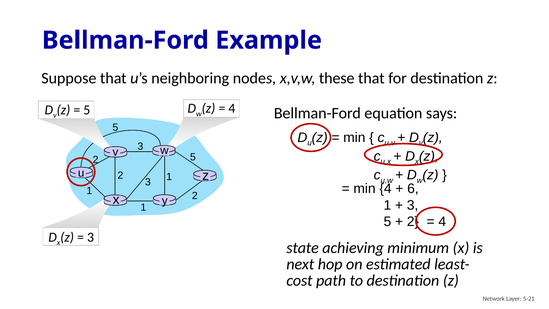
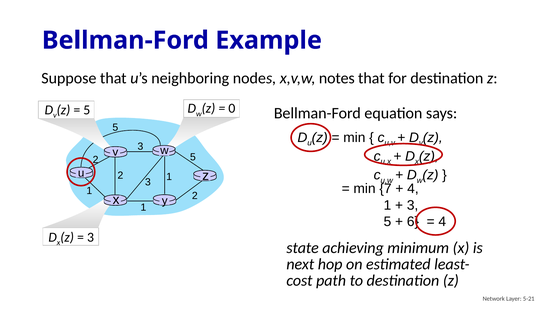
these: these -> notes
4 at (232, 108): 4 -> 0
min 4: 4 -> 7
6 at (413, 189): 6 -> 4
2 at (413, 222): 2 -> 6
